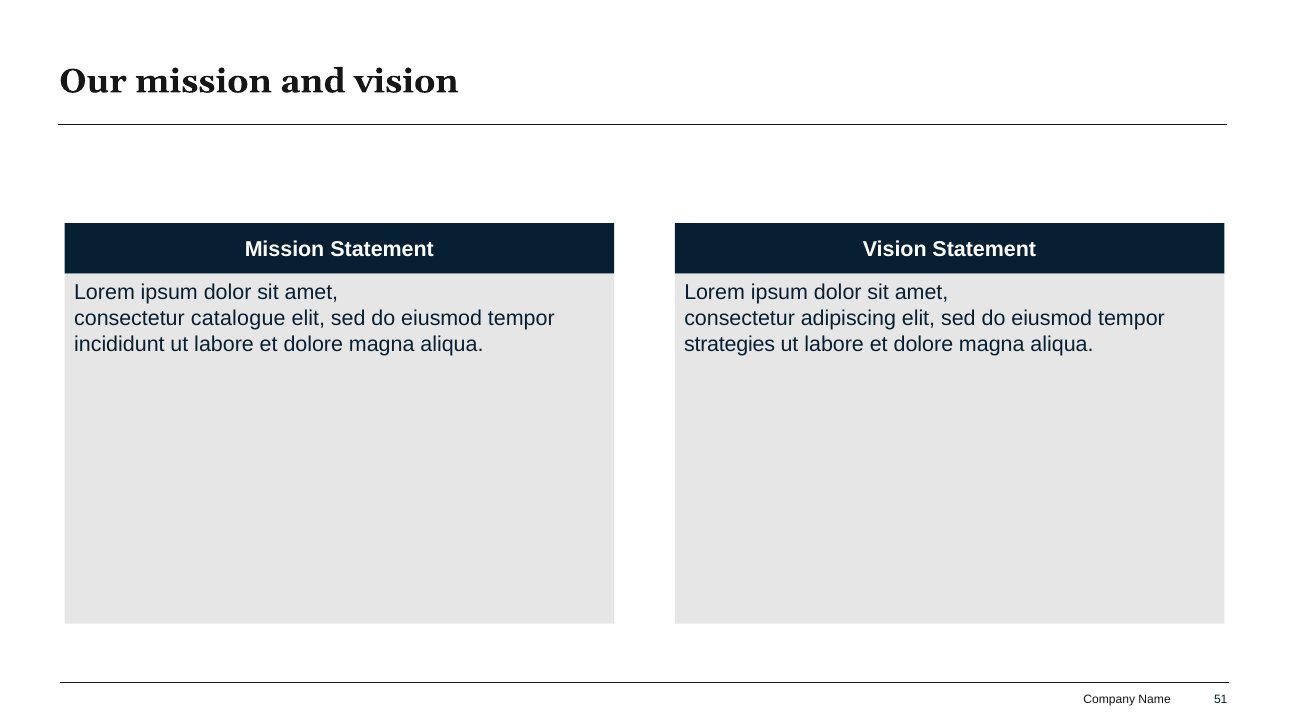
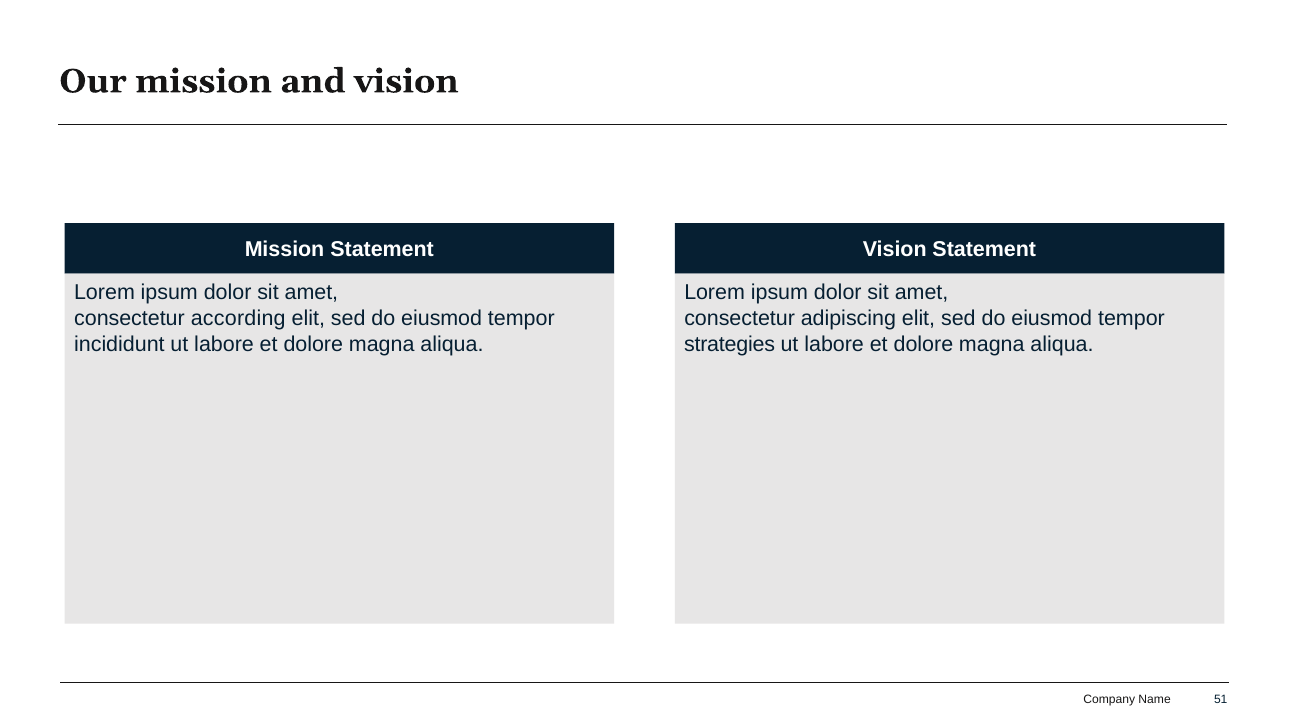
catalogue: catalogue -> according
